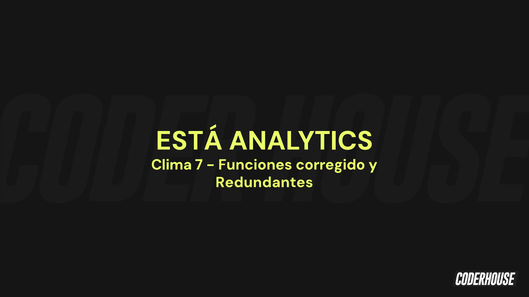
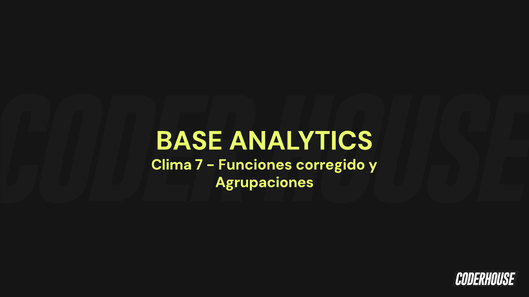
ESTÁ: ESTÁ -> BASE
Redundantes: Redundantes -> Agrupaciones
